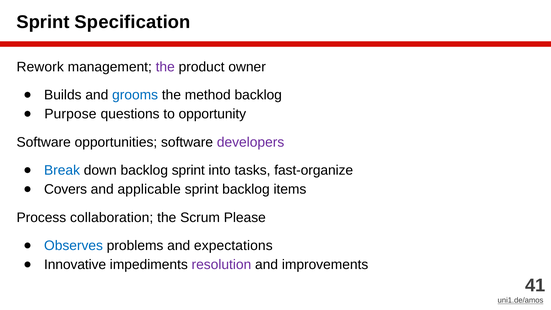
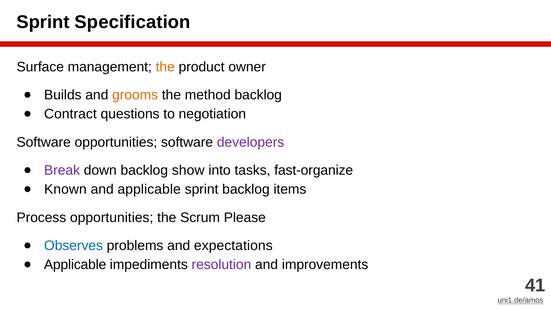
Rework: Rework -> Surface
the at (165, 67) colour: purple -> orange
grooms colour: blue -> orange
Purpose: Purpose -> Contract
opportunity: opportunity -> negotiation
Break colour: blue -> purple
backlog sprint: sprint -> show
Covers: Covers -> Known
Process collaboration: collaboration -> opportunities
Innovative at (75, 265): Innovative -> Applicable
